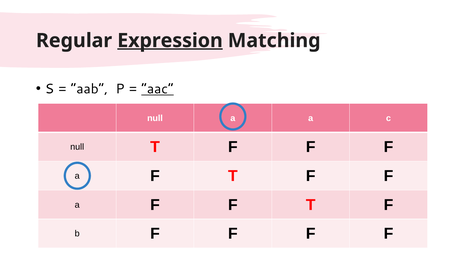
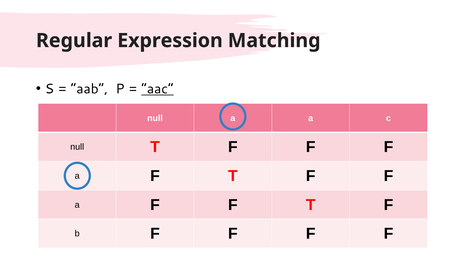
Expression underline: present -> none
